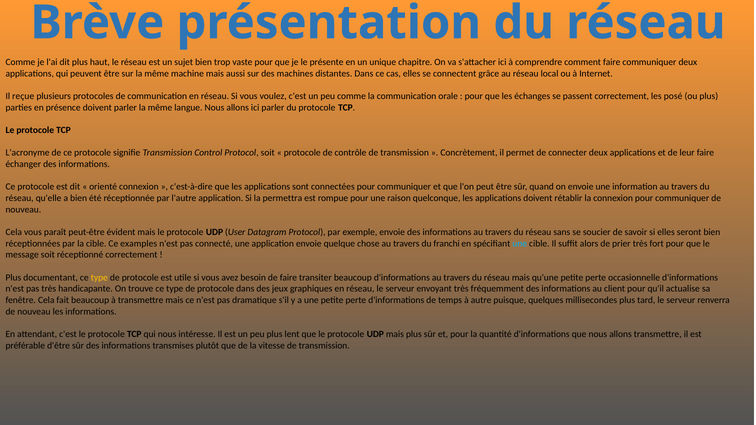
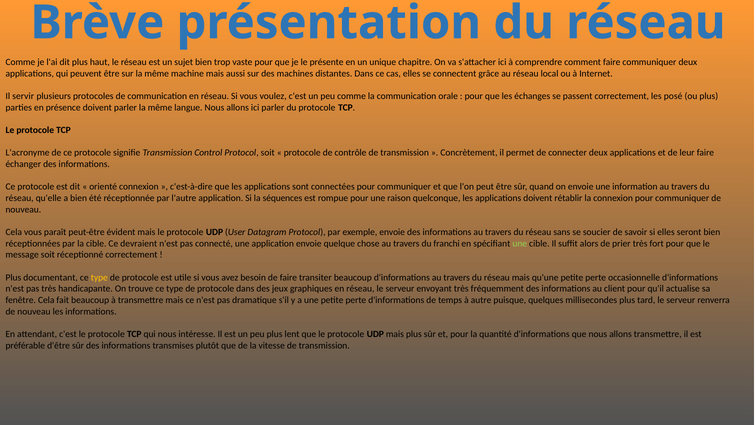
reçue: reçue -> servir
permettra: permettra -> séquences
examples: examples -> devraient
une at (520, 244) colour: light blue -> light green
